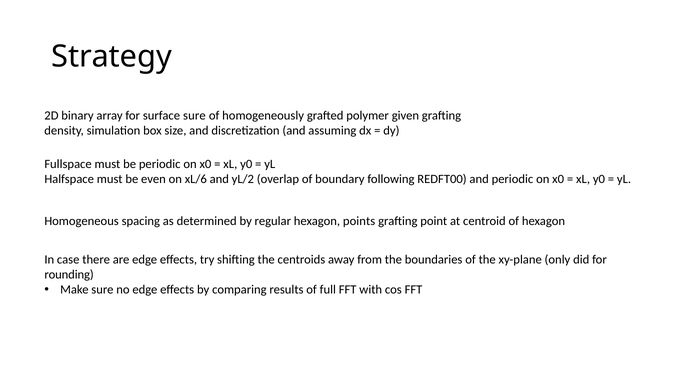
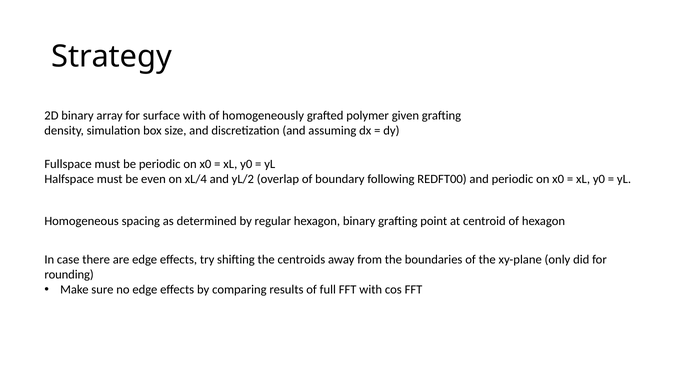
surface sure: sure -> with
xL/6: xL/6 -> xL/4
hexagon points: points -> binary
